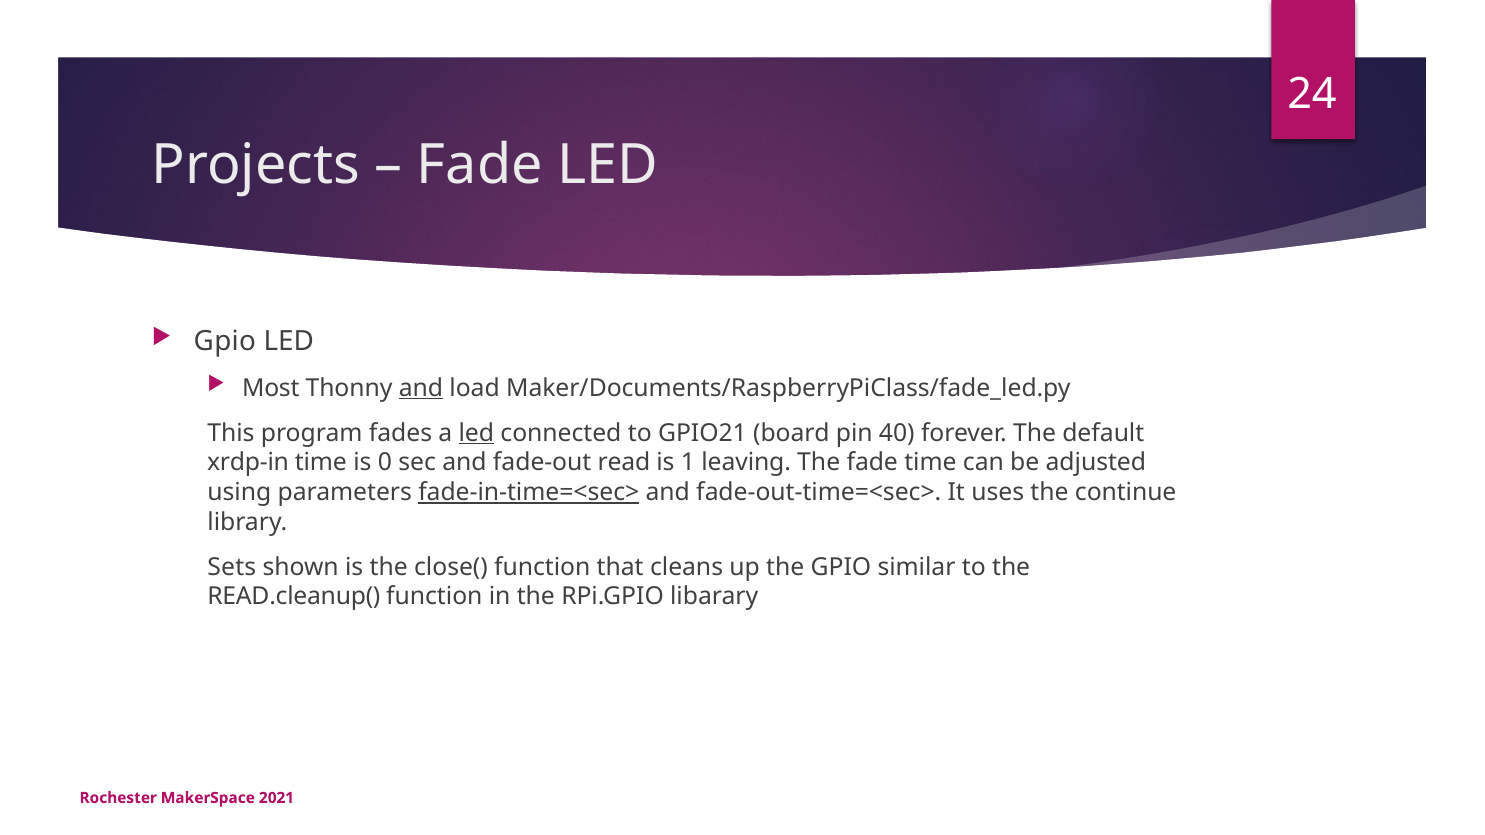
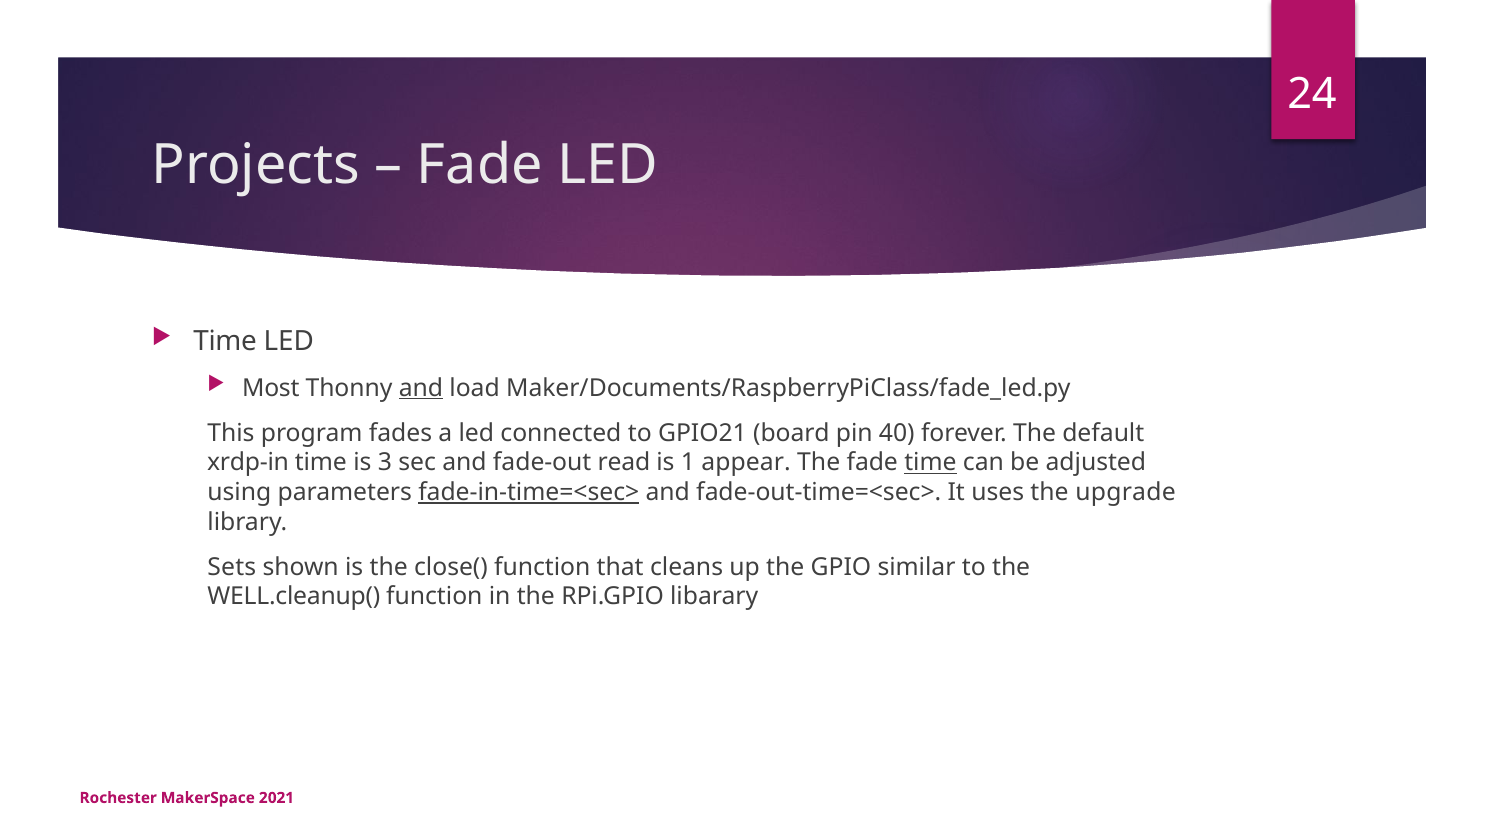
Gpio at (225, 341): Gpio -> Time
led at (476, 433) underline: present -> none
0: 0 -> 3
leaving: leaving -> appear
time at (930, 463) underline: none -> present
continue: continue -> upgrade
READ.cleanup(: READ.cleanup( -> WELL.cleanup(
